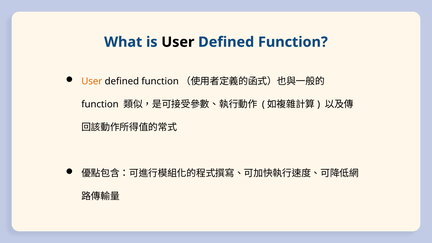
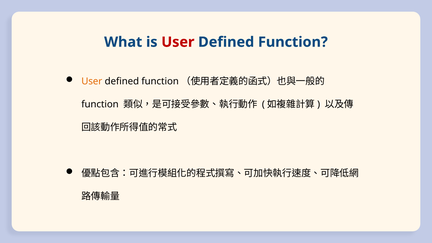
User at (178, 42) colour: black -> red
